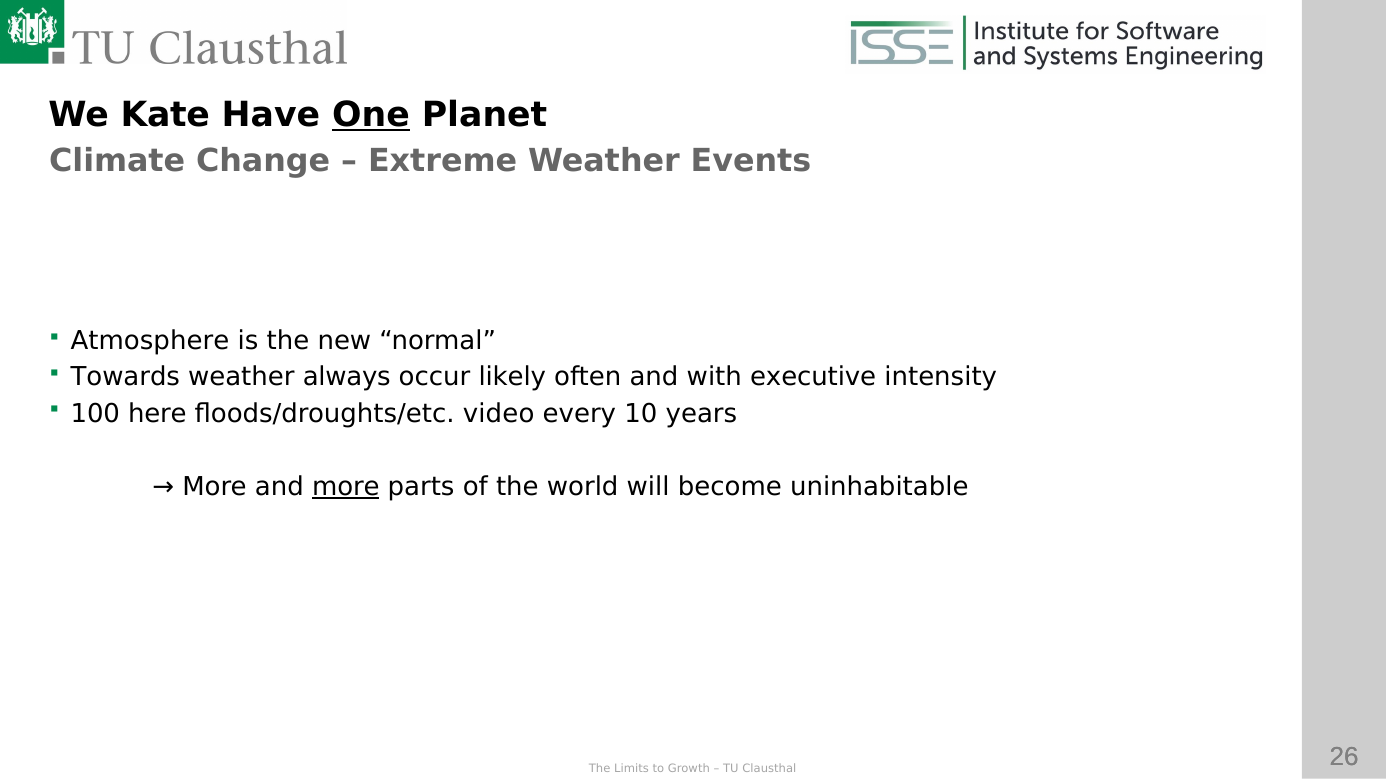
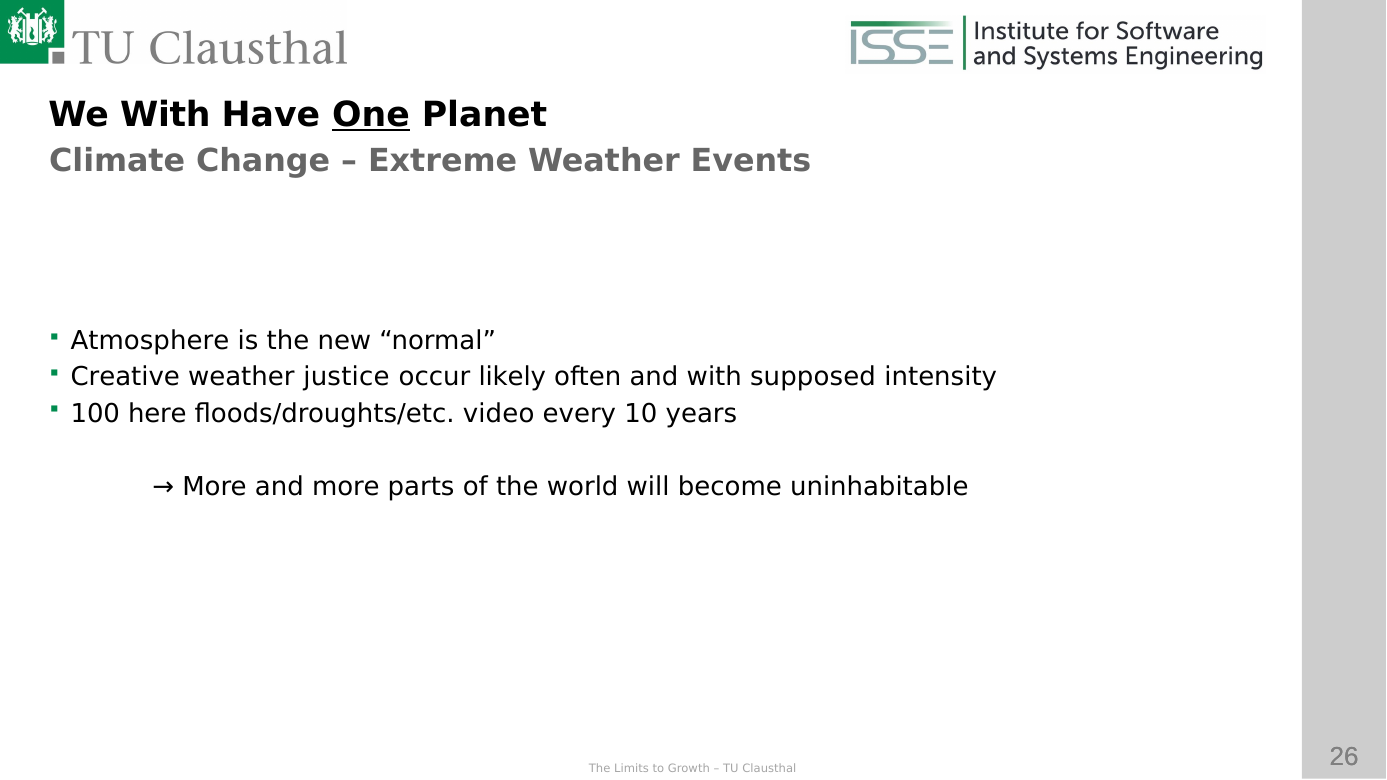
We Kate: Kate -> With
Towards: Towards -> Creative
always: always -> justice
executive: executive -> supposed
more at (346, 487) underline: present -> none
